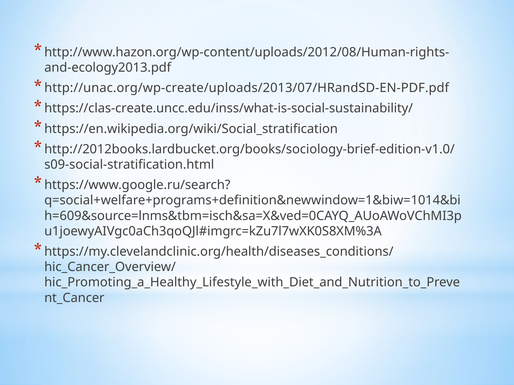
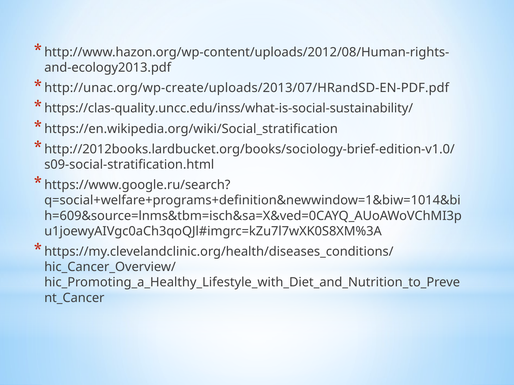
https://clas-create.uncc.edu/inss/what-is-social-sustainability/: https://clas-create.uncc.edu/inss/what-is-social-sustainability/ -> https://clas-quality.uncc.edu/inss/what-is-social-sustainability/
